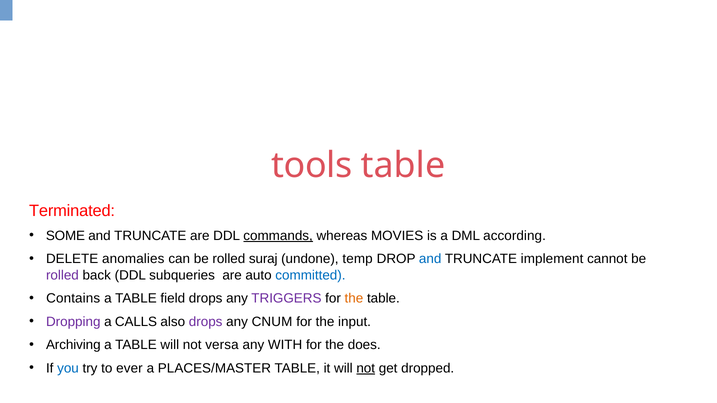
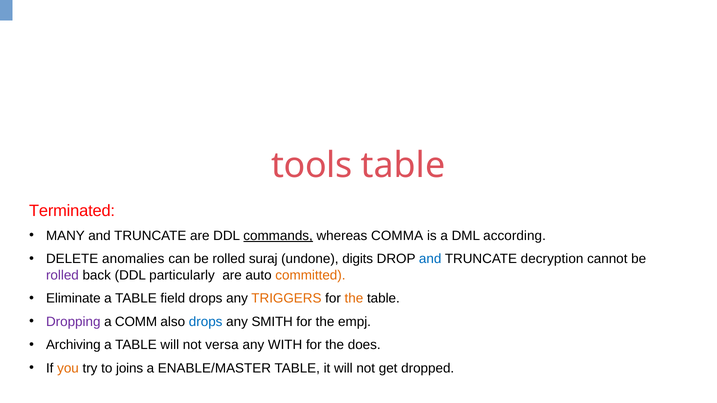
SOME: SOME -> MANY
MOVIES: MOVIES -> COMMA
temp: temp -> digits
implement: implement -> decryption
subqueries: subqueries -> particularly
committed colour: blue -> orange
Contains: Contains -> Eliminate
TRIGGERS colour: purple -> orange
CALLS: CALLS -> COMM
drops at (206, 322) colour: purple -> blue
CNUM: CNUM -> SMITH
input: input -> empj
you colour: blue -> orange
ever: ever -> joins
PLACES/MASTER: PLACES/MASTER -> ENABLE/MASTER
not at (366, 369) underline: present -> none
